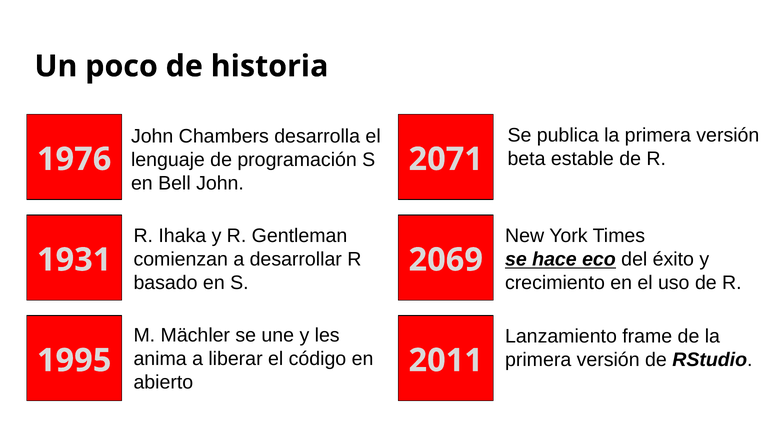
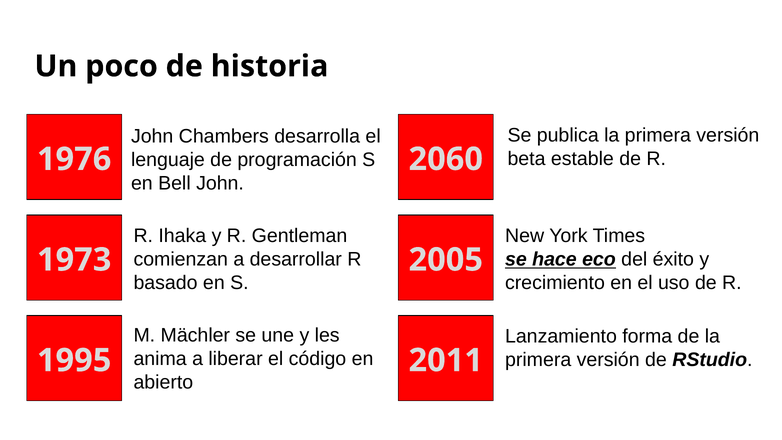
2071: 2071 -> 2060
1931: 1931 -> 1973
2069: 2069 -> 2005
frame: frame -> forma
